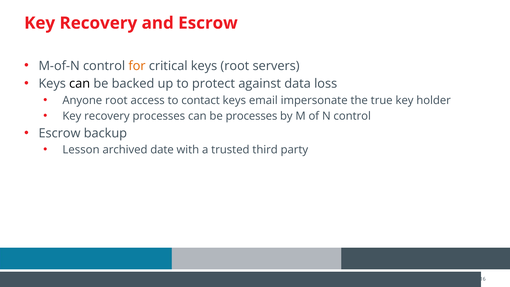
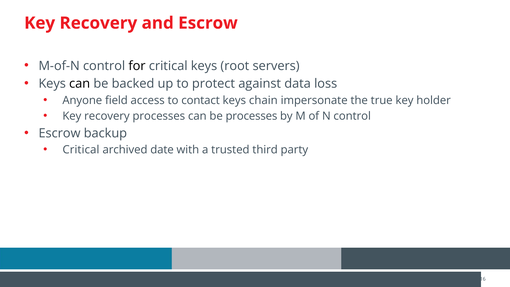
for colour: orange -> black
Anyone root: root -> field
email: email -> chain
Lesson at (81, 150): Lesson -> Critical
